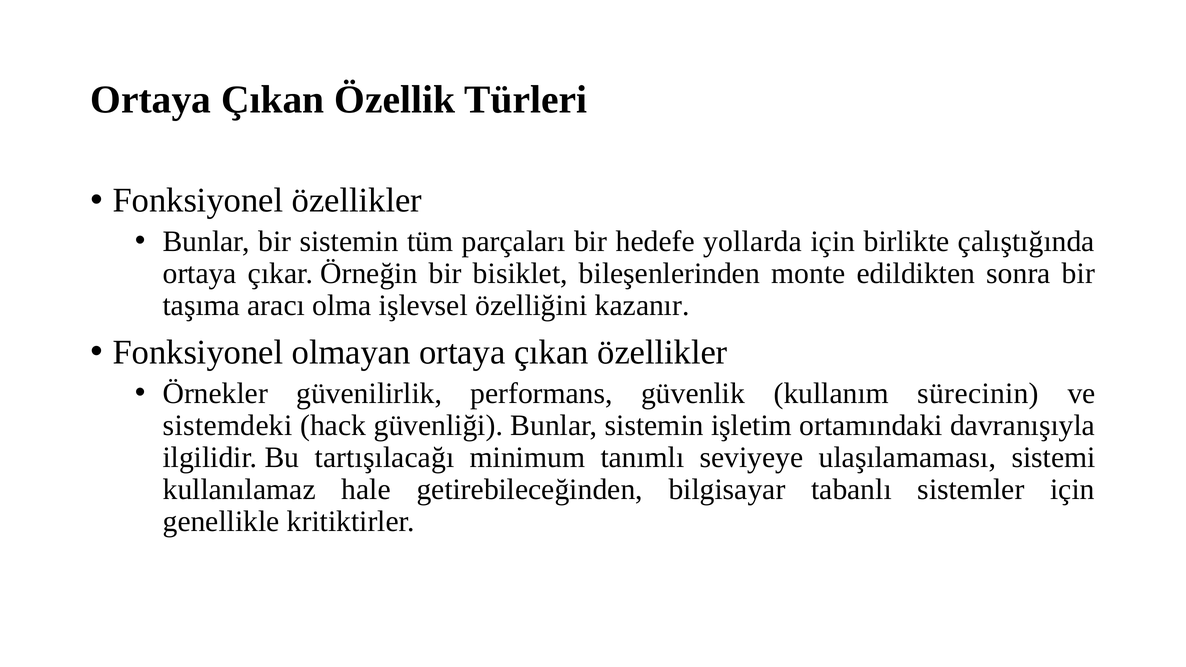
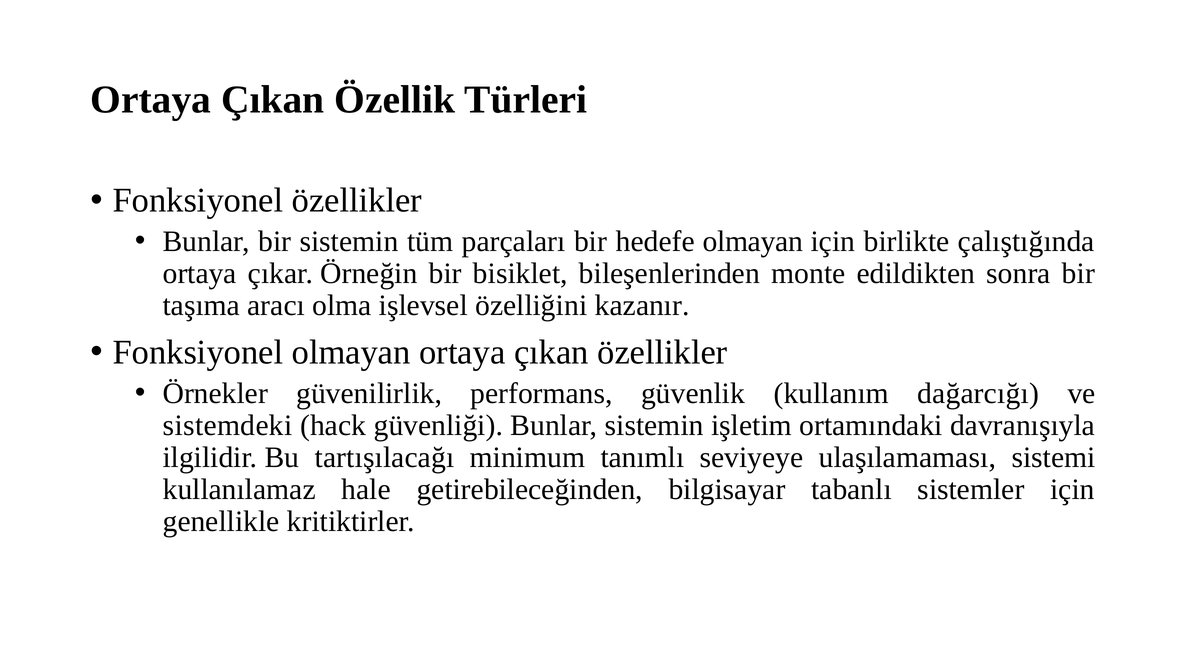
hedefe yollarda: yollarda -> olmayan
sürecinin: sürecinin -> dağarcığı
